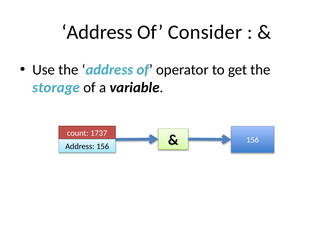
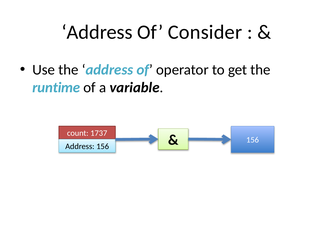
storage: storage -> runtime
